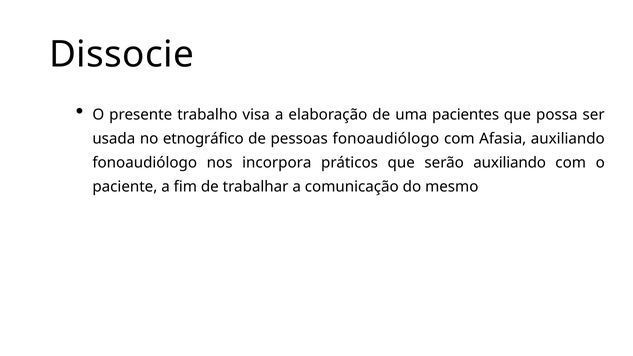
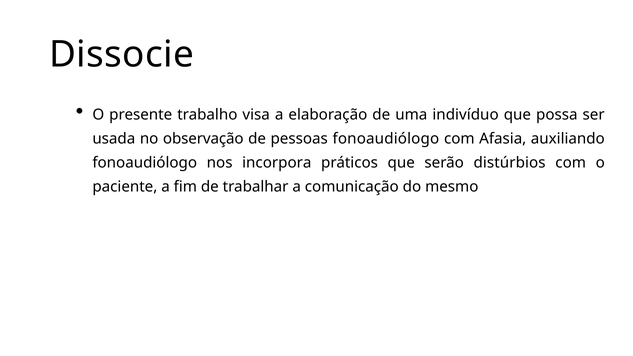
pacientes: pacientes -> indivíduo
etnográfico: etnográfico -> observação
serão auxiliando: auxiliando -> distúrbios
